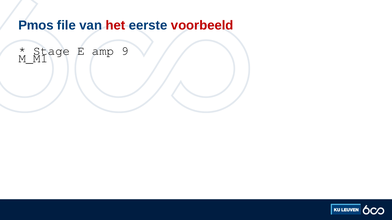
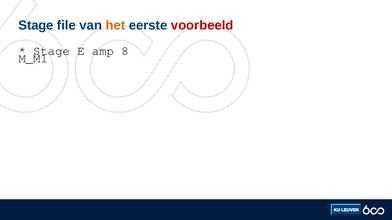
Pmos at (36, 26): Pmos -> Stage
het colour: red -> orange
9: 9 -> 8
